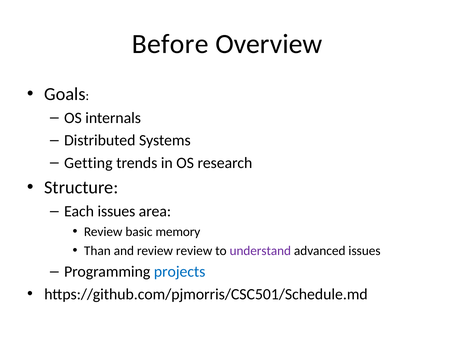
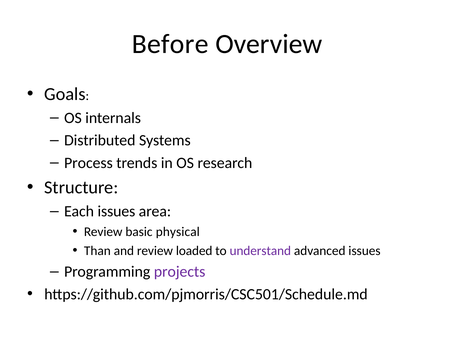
Getting: Getting -> Process
memory: memory -> physical
review review: review -> loaded
projects colour: blue -> purple
